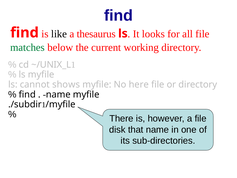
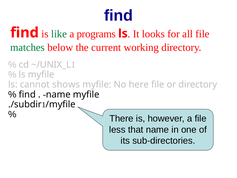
like colour: black -> green
thesaurus: thesaurus -> programs
disk: disk -> less
